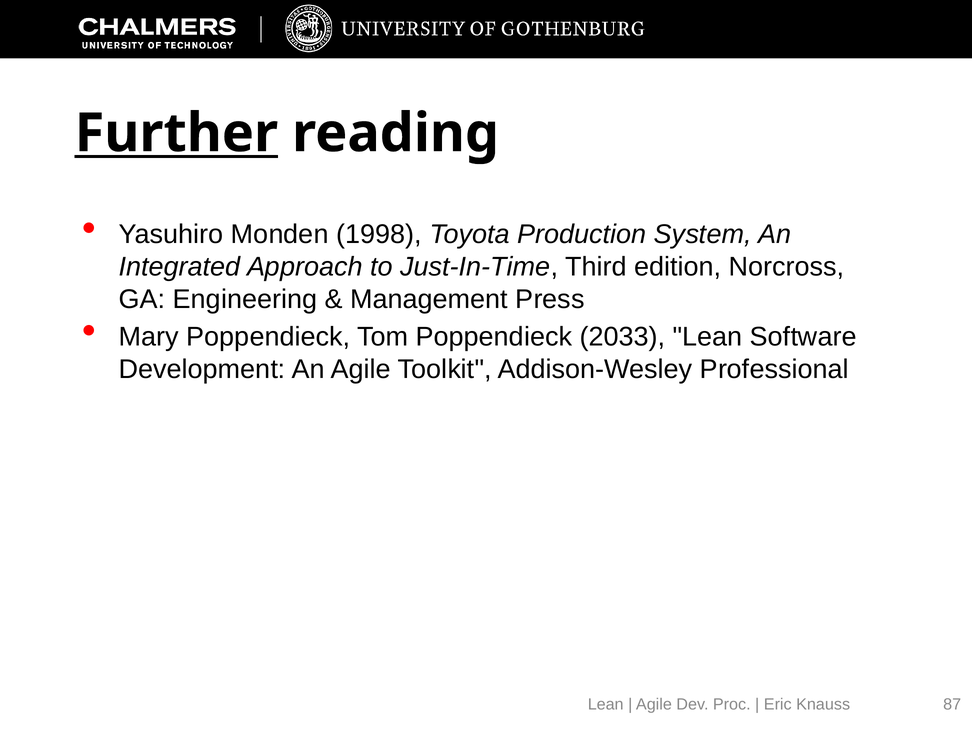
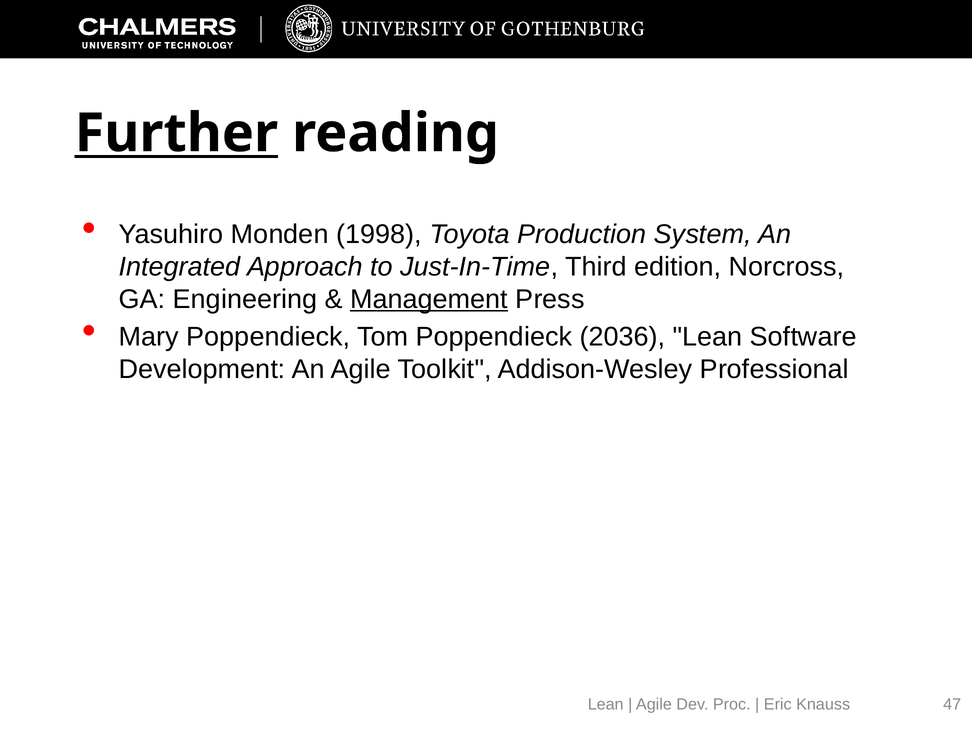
Management underline: none -> present
2033: 2033 -> 2036
87: 87 -> 47
